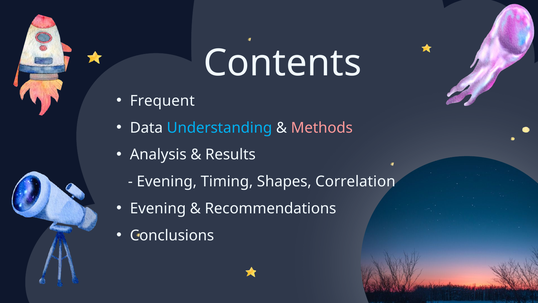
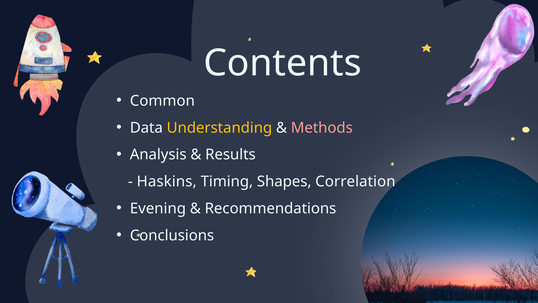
Frequent: Frequent -> Common
Understanding colour: light blue -> yellow
Evening at (167, 181): Evening -> Haskins
